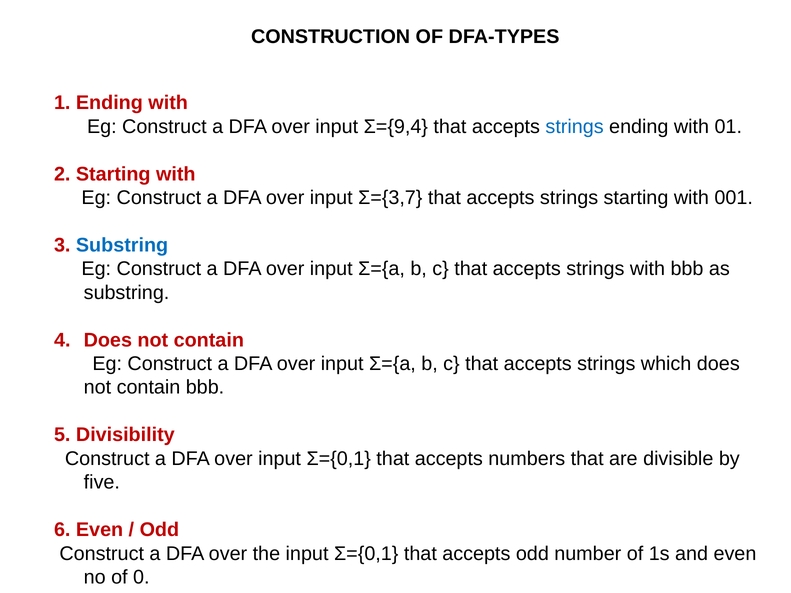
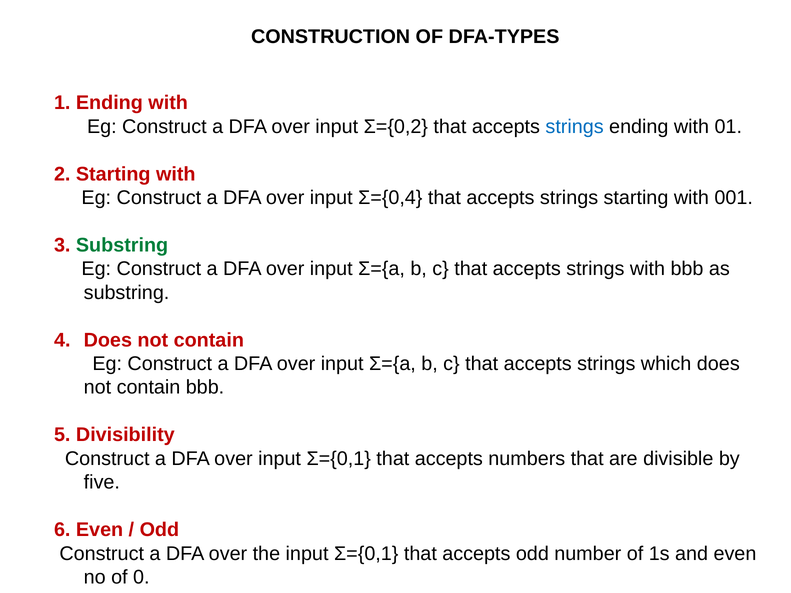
Σ={9,4: Σ={9,4 -> Σ={0,2
Σ={3,7: Σ={3,7 -> Σ={0,4
Substring at (122, 245) colour: blue -> green
